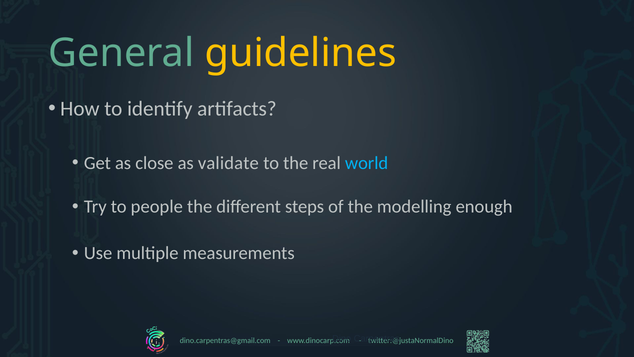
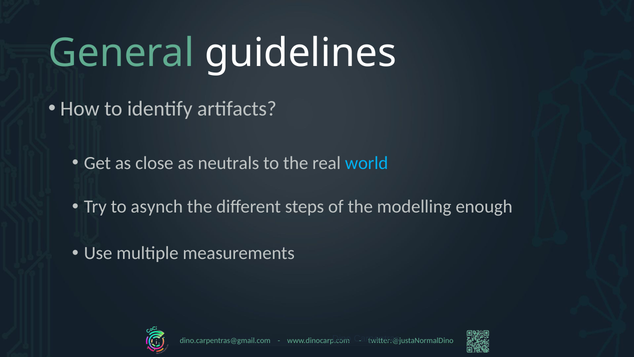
guidelines colour: yellow -> white
validate: validate -> neutrals
people: people -> asynch
